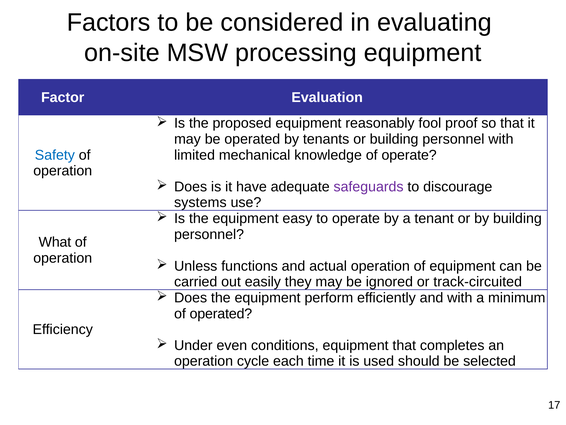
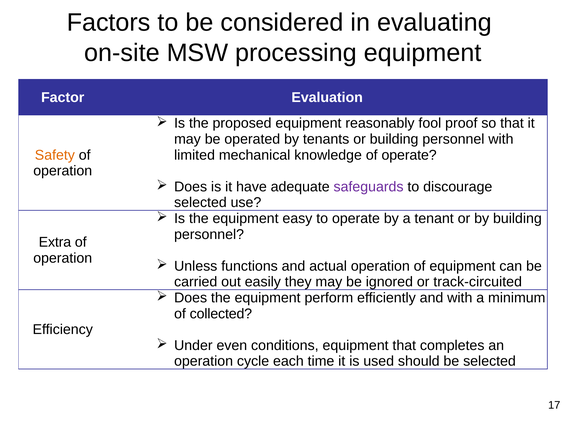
Safety colour: blue -> orange
systems at (200, 202): systems -> selected
What: What -> Extra
of operated: operated -> collected
